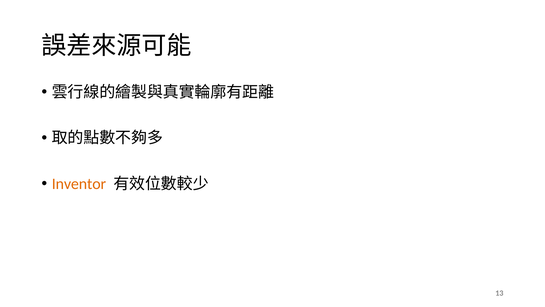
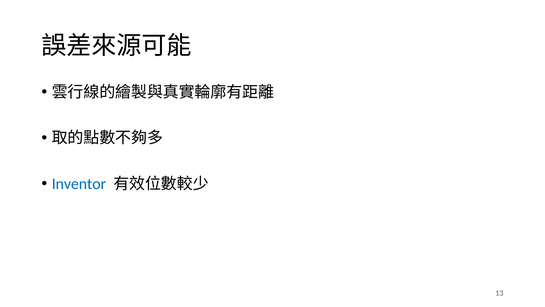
Inventor colour: orange -> blue
